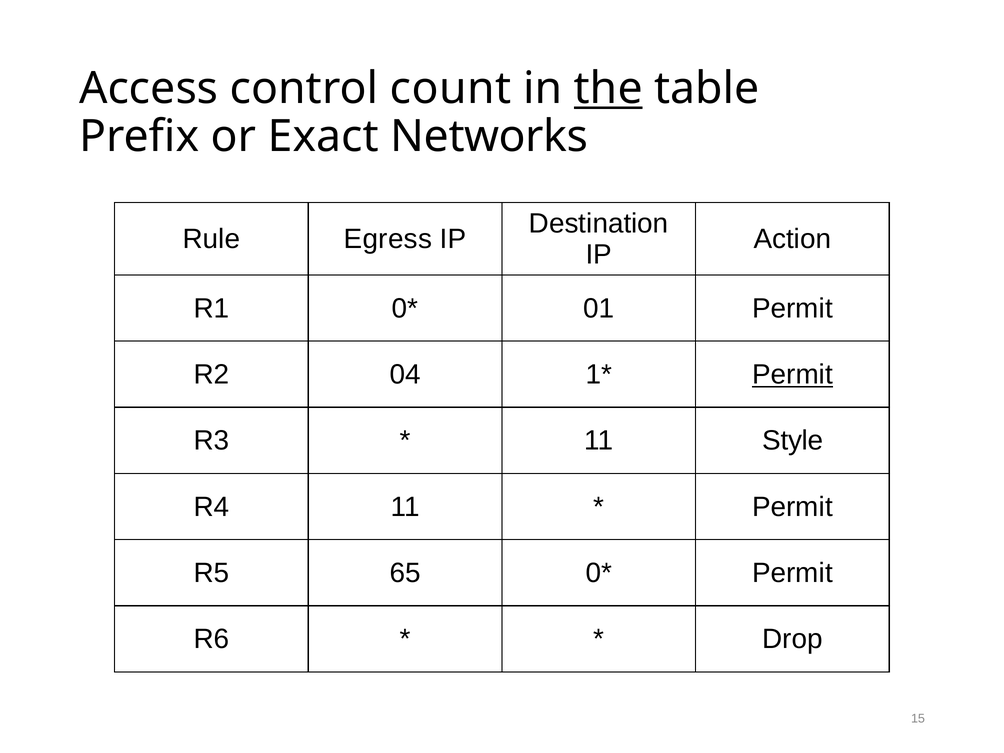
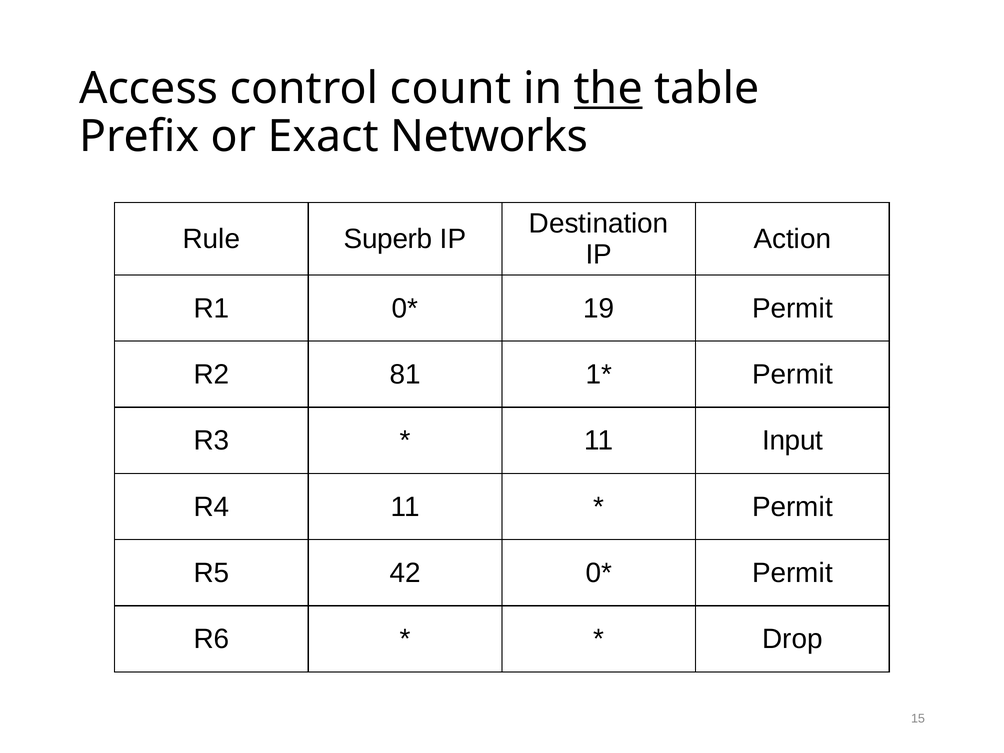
Egress: Egress -> Superb
01: 01 -> 19
04: 04 -> 81
Permit at (792, 375) underline: present -> none
Style: Style -> Input
65: 65 -> 42
